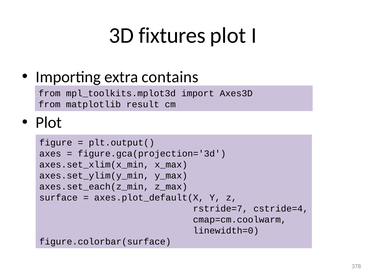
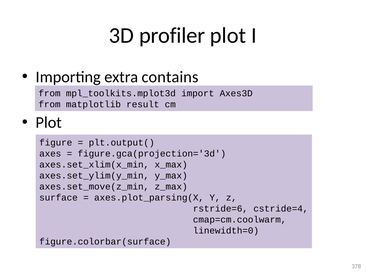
fixtures: fixtures -> profiler
axes.set_each(z_min: axes.set_each(z_min -> axes.set_move(z_min
axes.plot_default(X: axes.plot_default(X -> axes.plot_parsing(X
rstride=7: rstride=7 -> rstride=6
